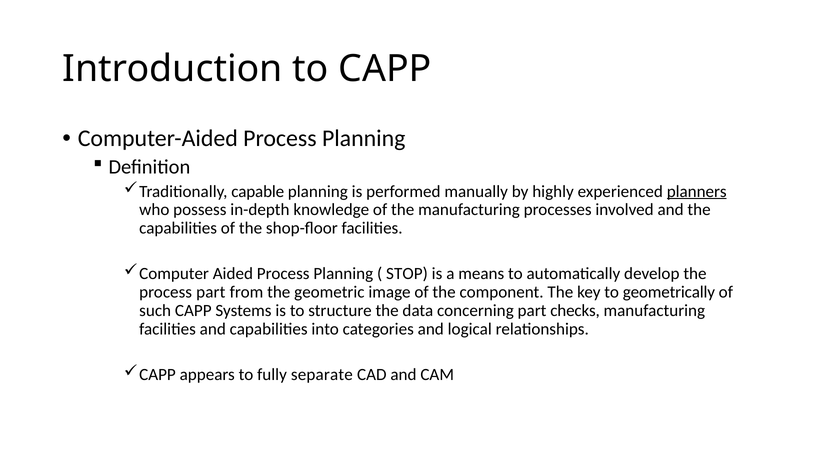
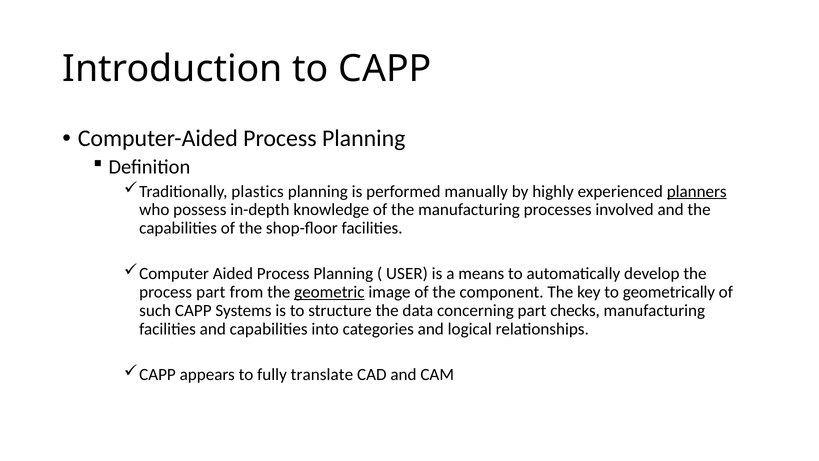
capable: capable -> plastics
STOP: STOP -> USER
geometric underline: none -> present
separate: separate -> translate
